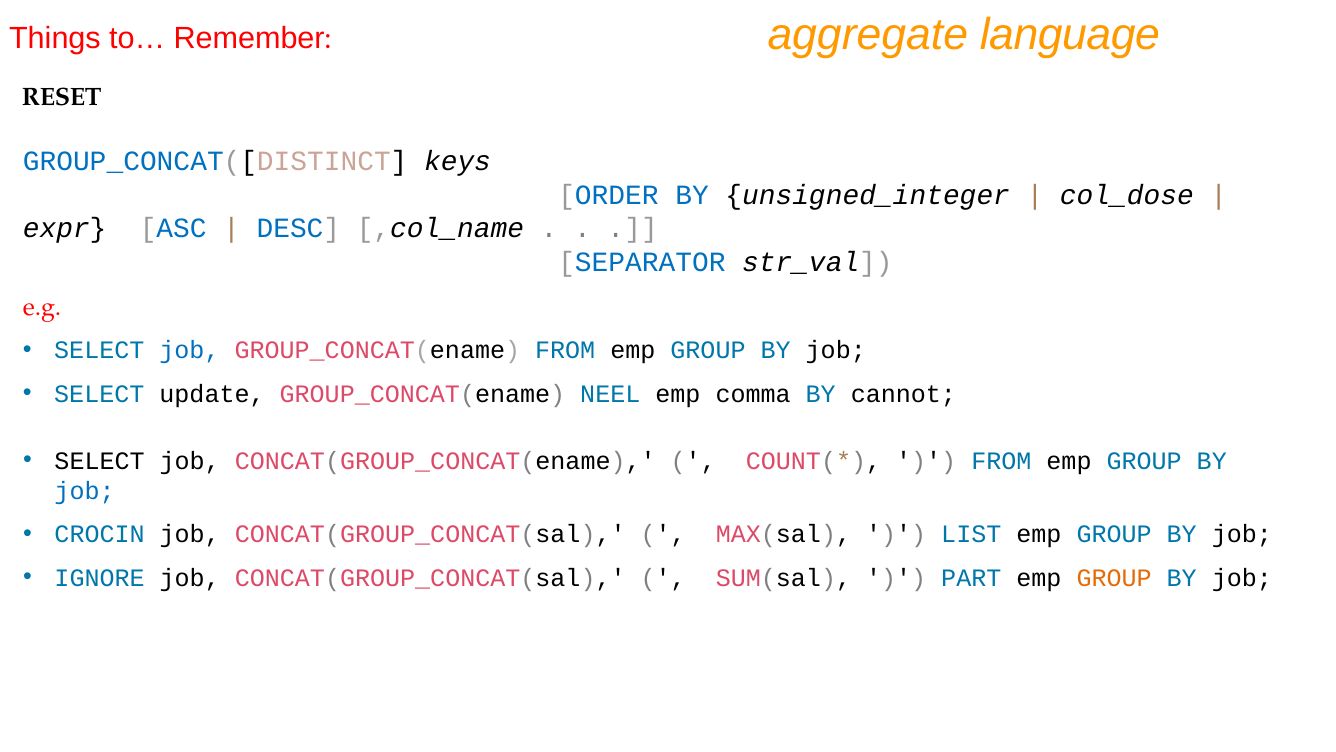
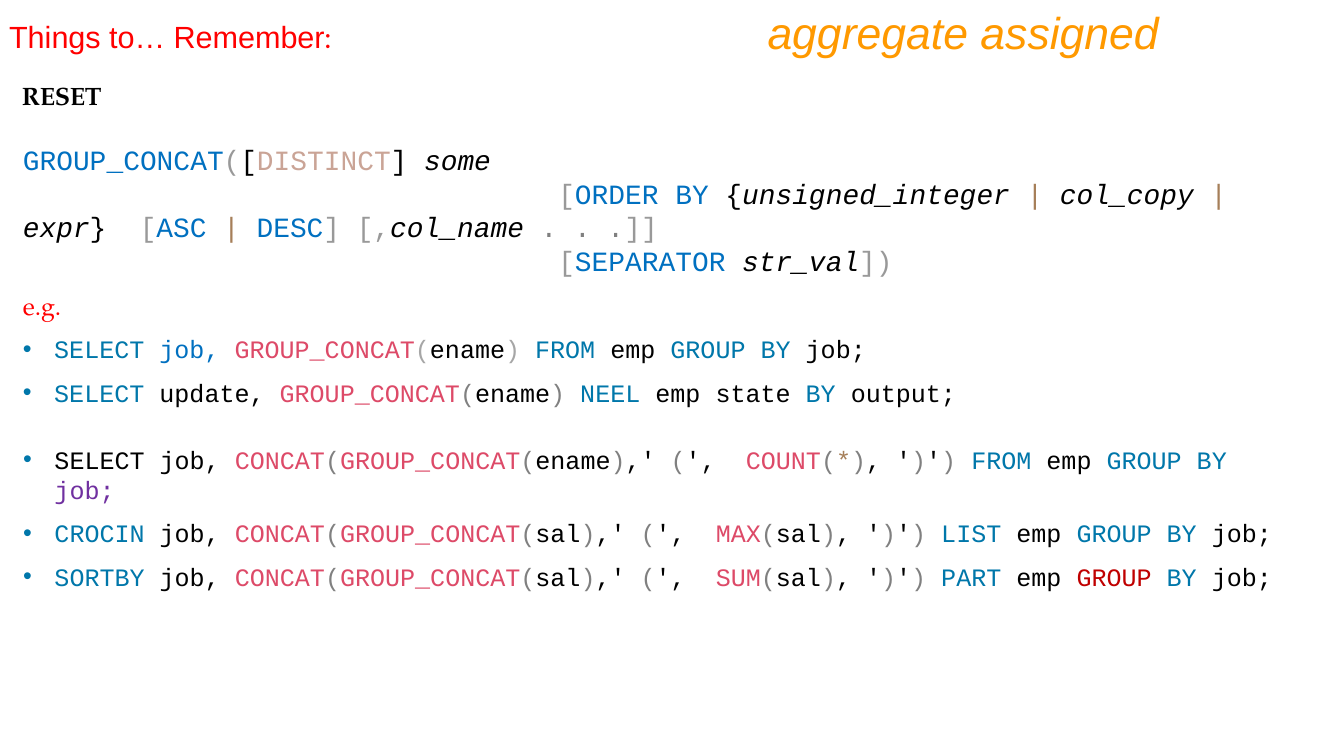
language: language -> assigned
keys: keys -> some
col_dose: col_dose -> col_copy
comma: comma -> state
cannot: cannot -> output
job at (85, 491) colour: blue -> purple
IGNORE: IGNORE -> SORTBY
GROUP at (1114, 577) colour: orange -> red
